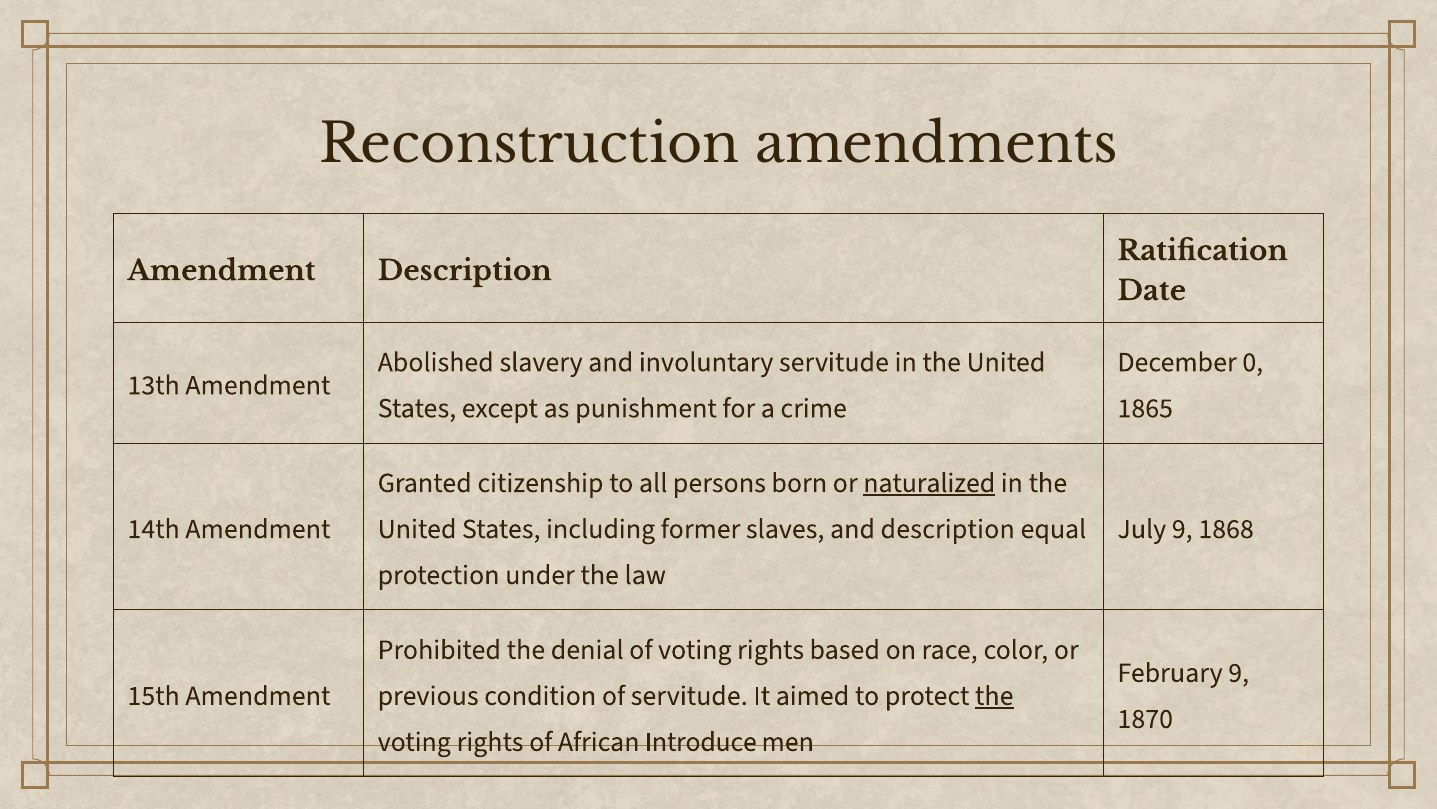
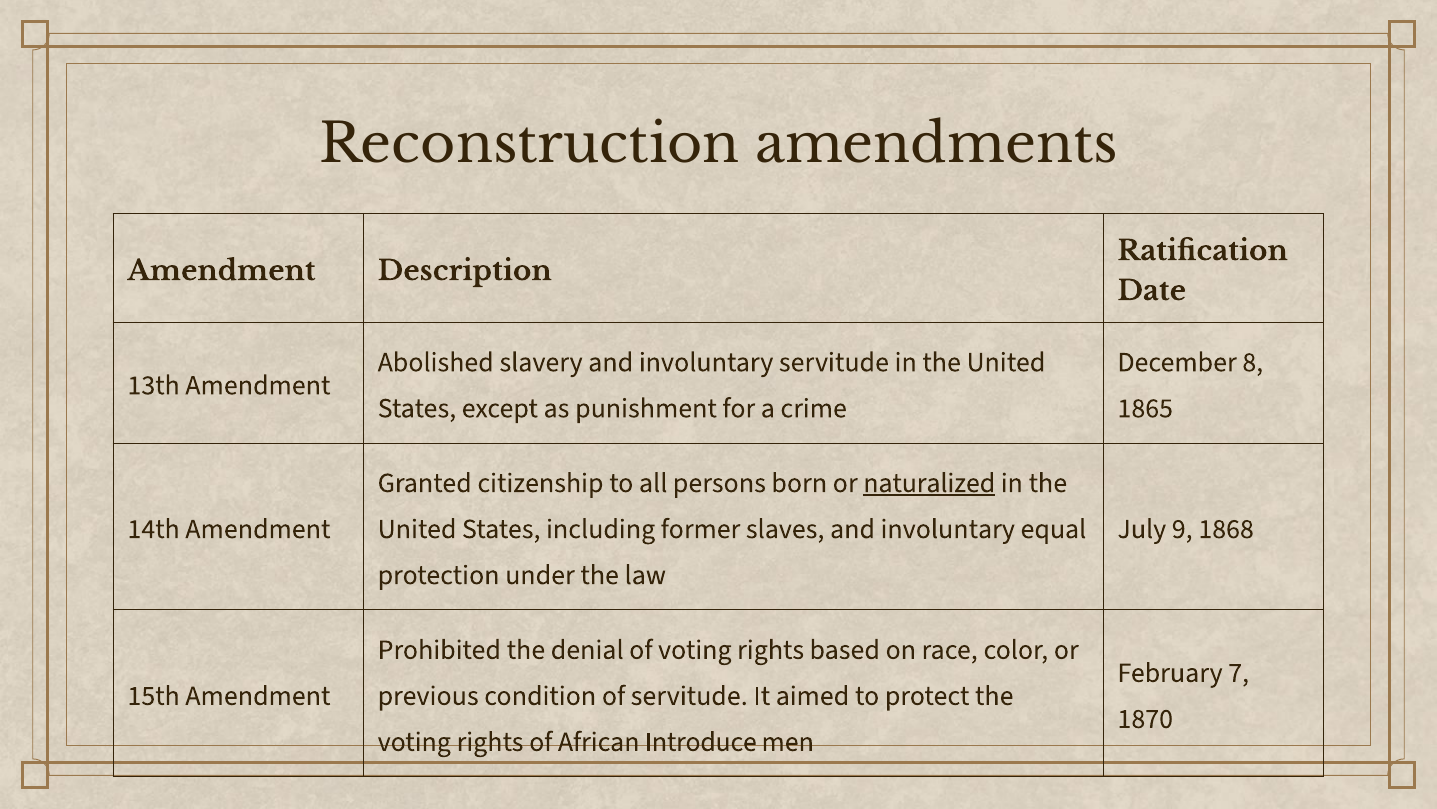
0: 0 -> 8
slaves and description: description -> involuntary
February 9: 9 -> 7
the at (994, 695) underline: present -> none
